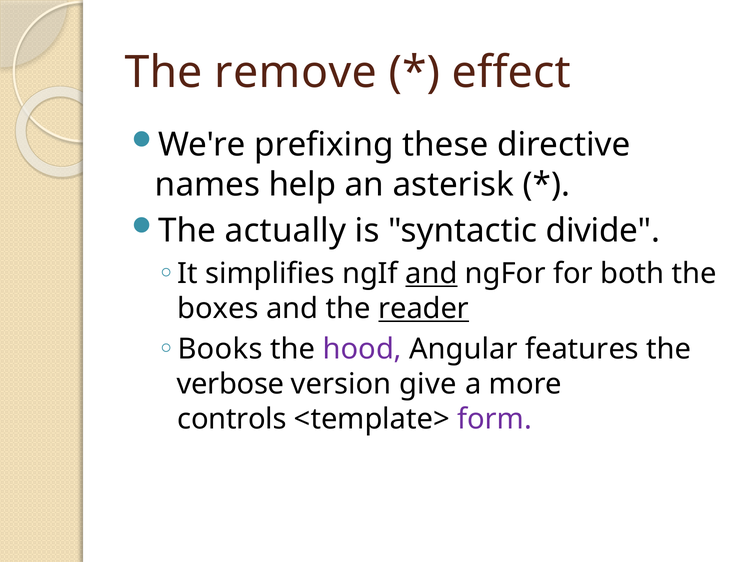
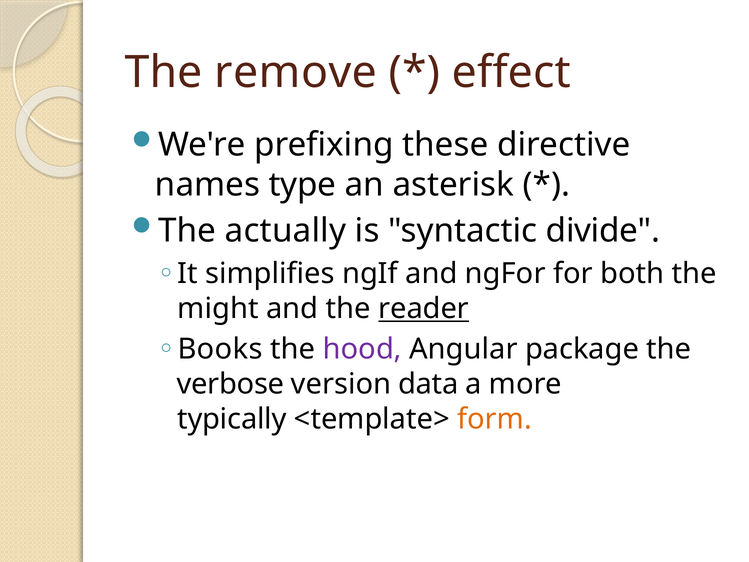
help: help -> type
and at (431, 274) underline: present -> none
boxes: boxes -> might
features: features -> package
give: give -> data
controls: controls -> typically
form colour: purple -> orange
